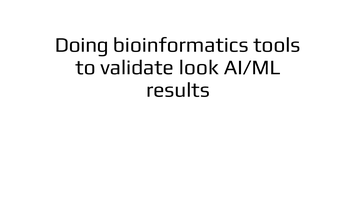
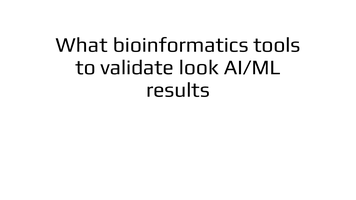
Doing: Doing -> What
